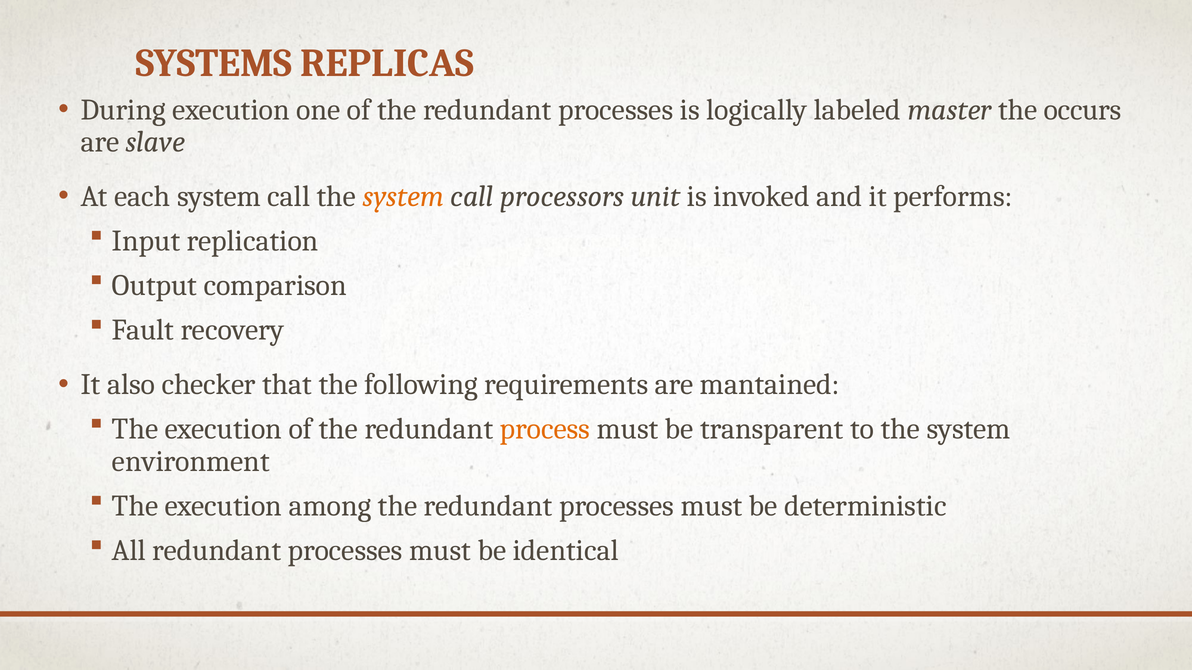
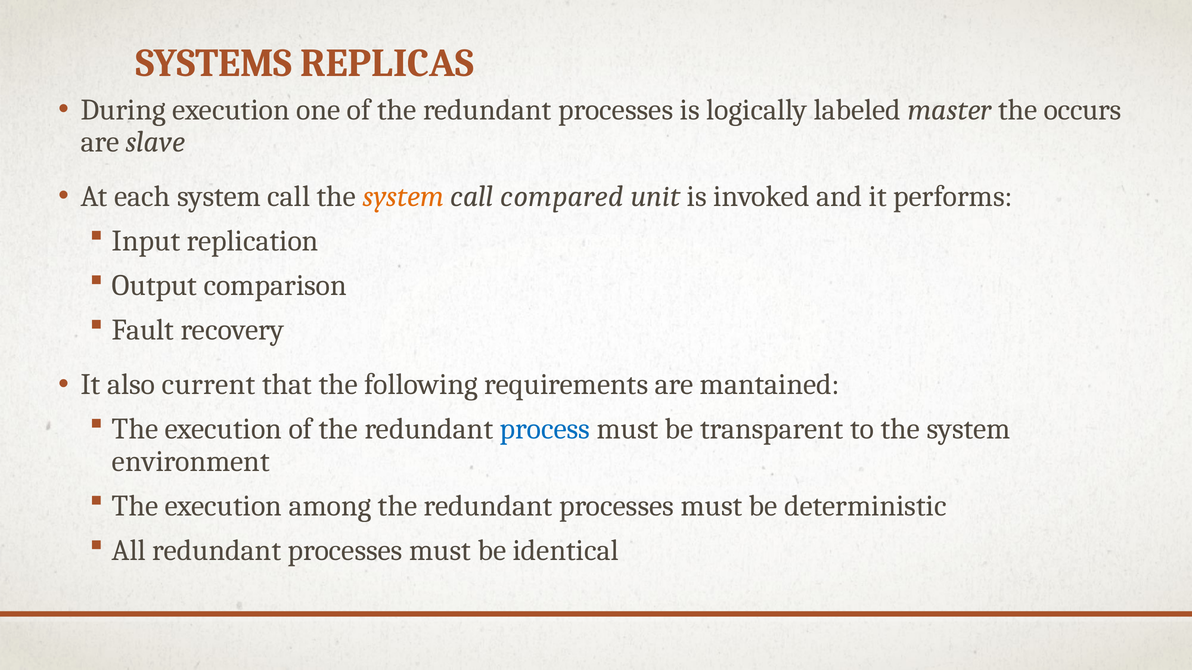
processors: processors -> compared
checker: checker -> current
process colour: orange -> blue
